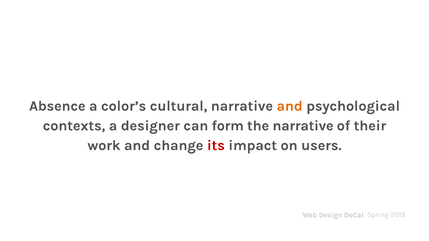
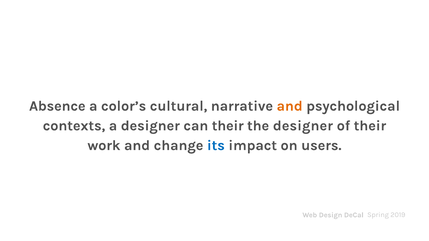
can form: form -> their
the narrative: narrative -> designer
its colour: red -> blue
